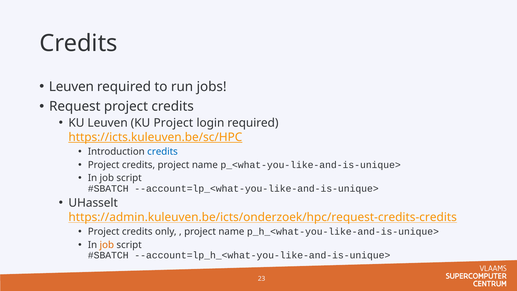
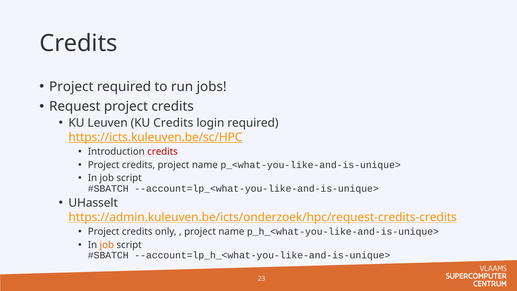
Leuven at (71, 87): Leuven -> Project
KU Project: Project -> Credits
credits at (163, 152) colour: blue -> red
